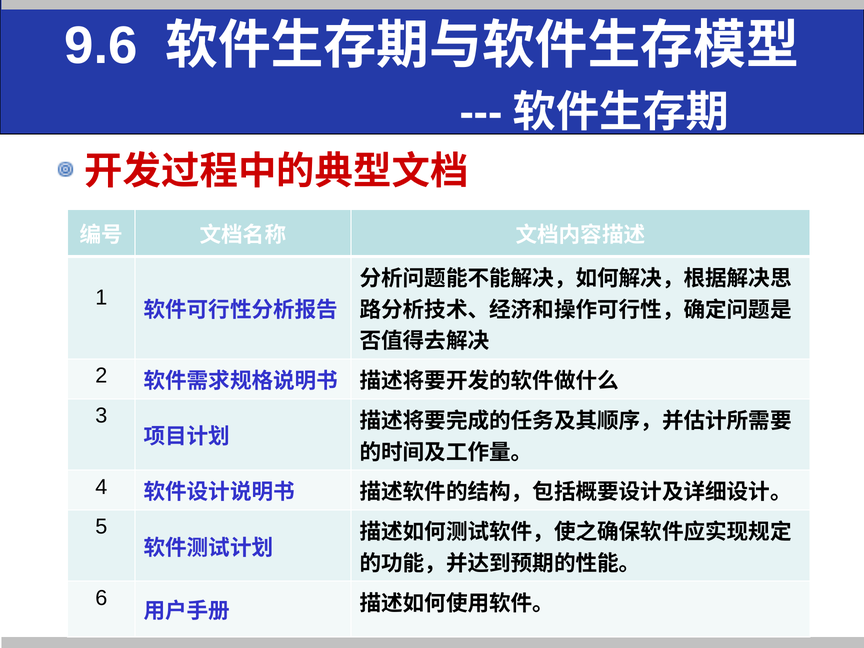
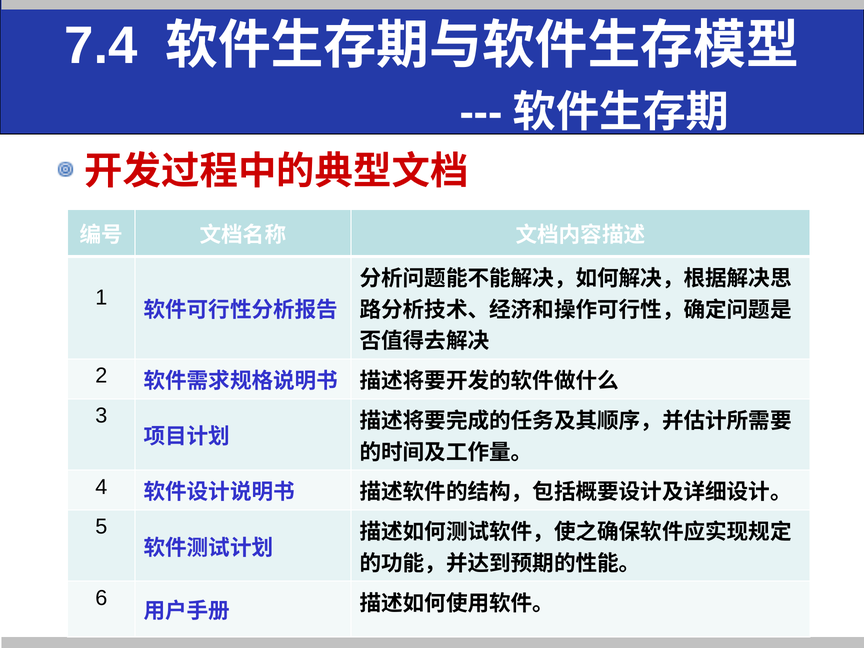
9.6: 9.6 -> 7.4
